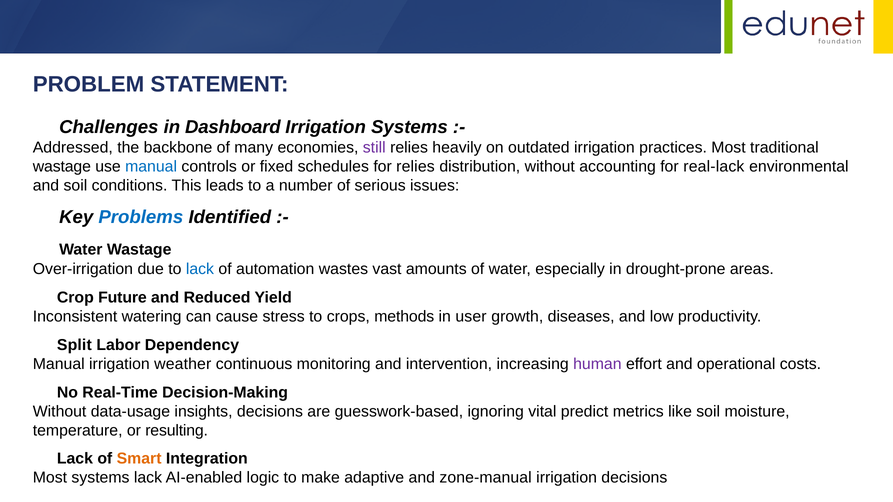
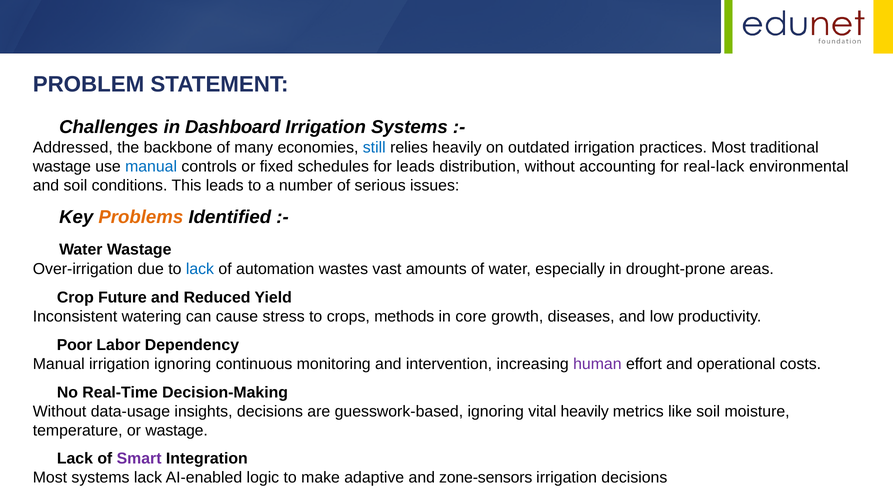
still colour: purple -> blue
for relies: relies -> leads
Problems colour: blue -> orange
user: user -> core
Split: Split -> Poor
irrigation weather: weather -> ignoring
vital predict: predict -> heavily
or resulting: resulting -> wastage
Smart colour: orange -> purple
zone-manual: zone-manual -> zone-sensors
